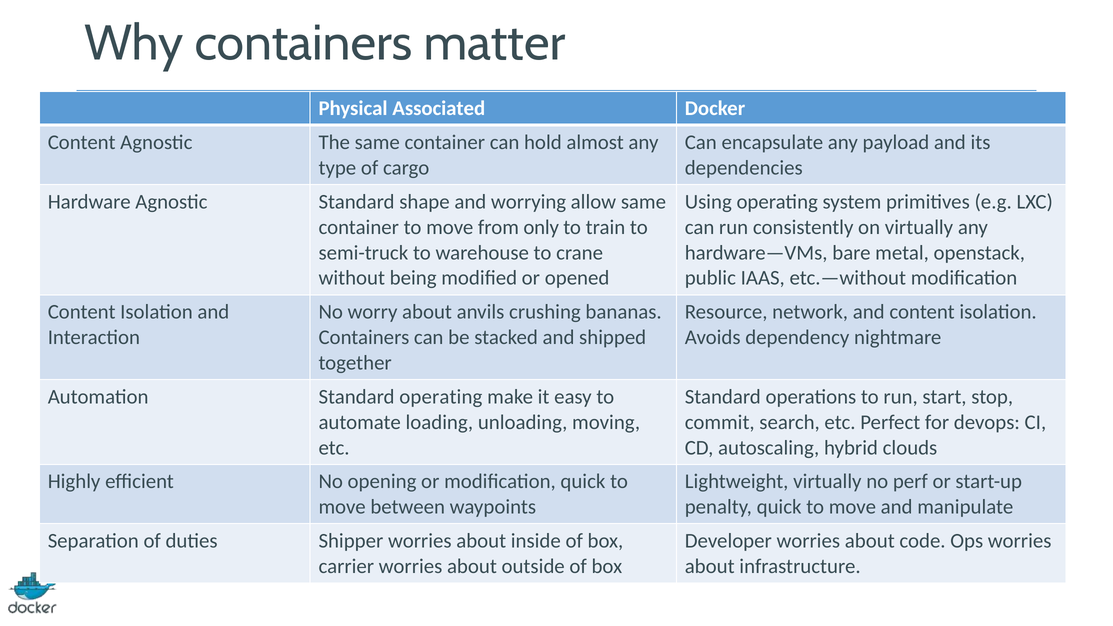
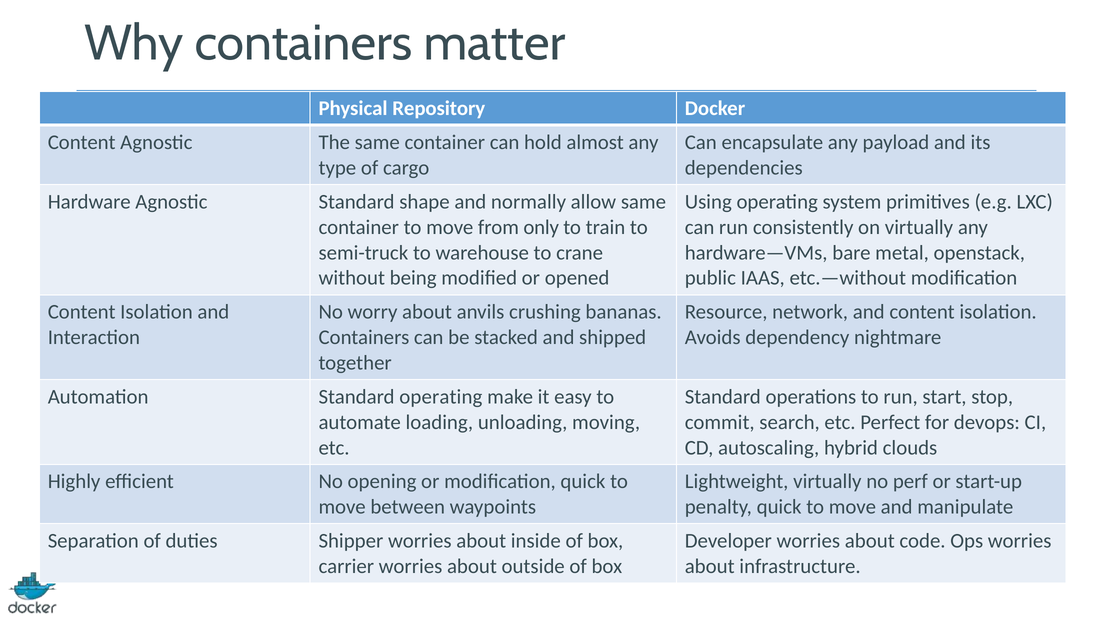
Associated: Associated -> Repository
worrying: worrying -> normally
